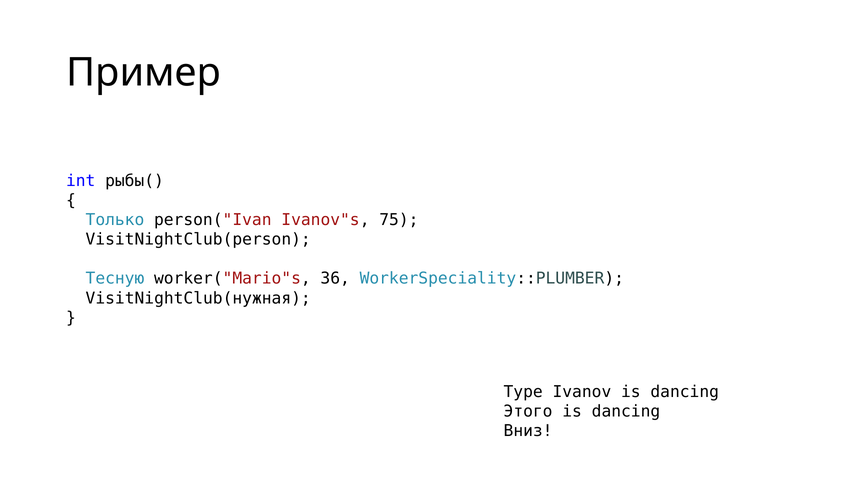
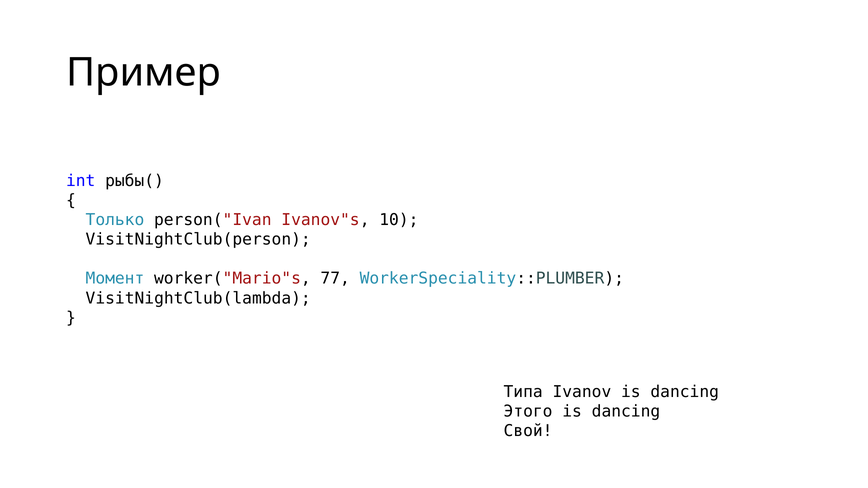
75: 75 -> 10
Тесную: Тесную -> Момент
36: 36 -> 77
VisitNightClub(нужная: VisitNightClub(нужная -> VisitNightClub(lambda
Type: Type -> Типа
Вниз: Вниз -> Свой
